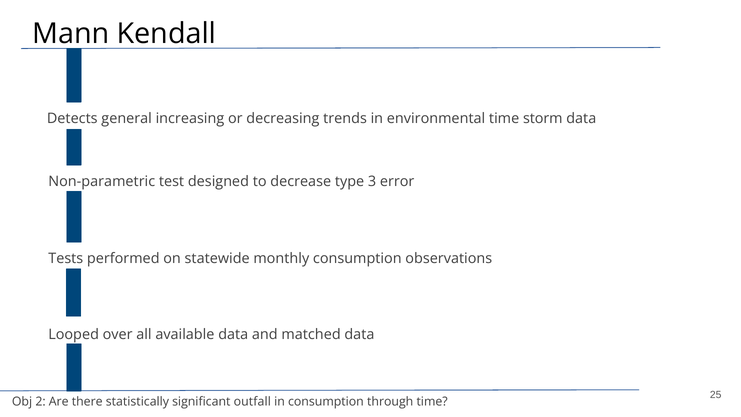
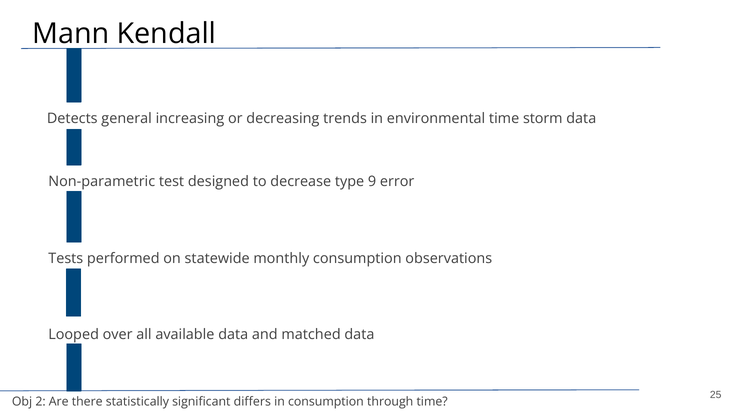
3: 3 -> 9
outfall: outfall -> differs
